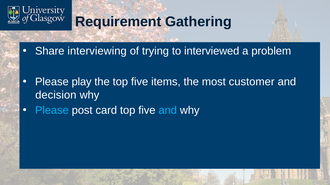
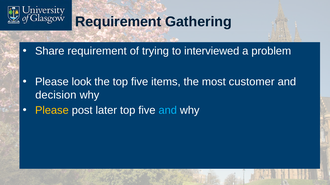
Share interviewing: interviewing -> requirement
play: play -> look
Please at (52, 111) colour: light blue -> yellow
card: card -> later
